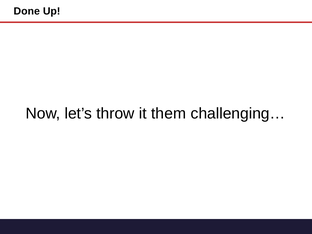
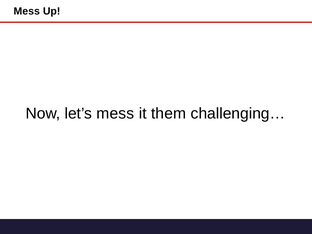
Done at (27, 11): Done -> Mess
let’s throw: throw -> mess
